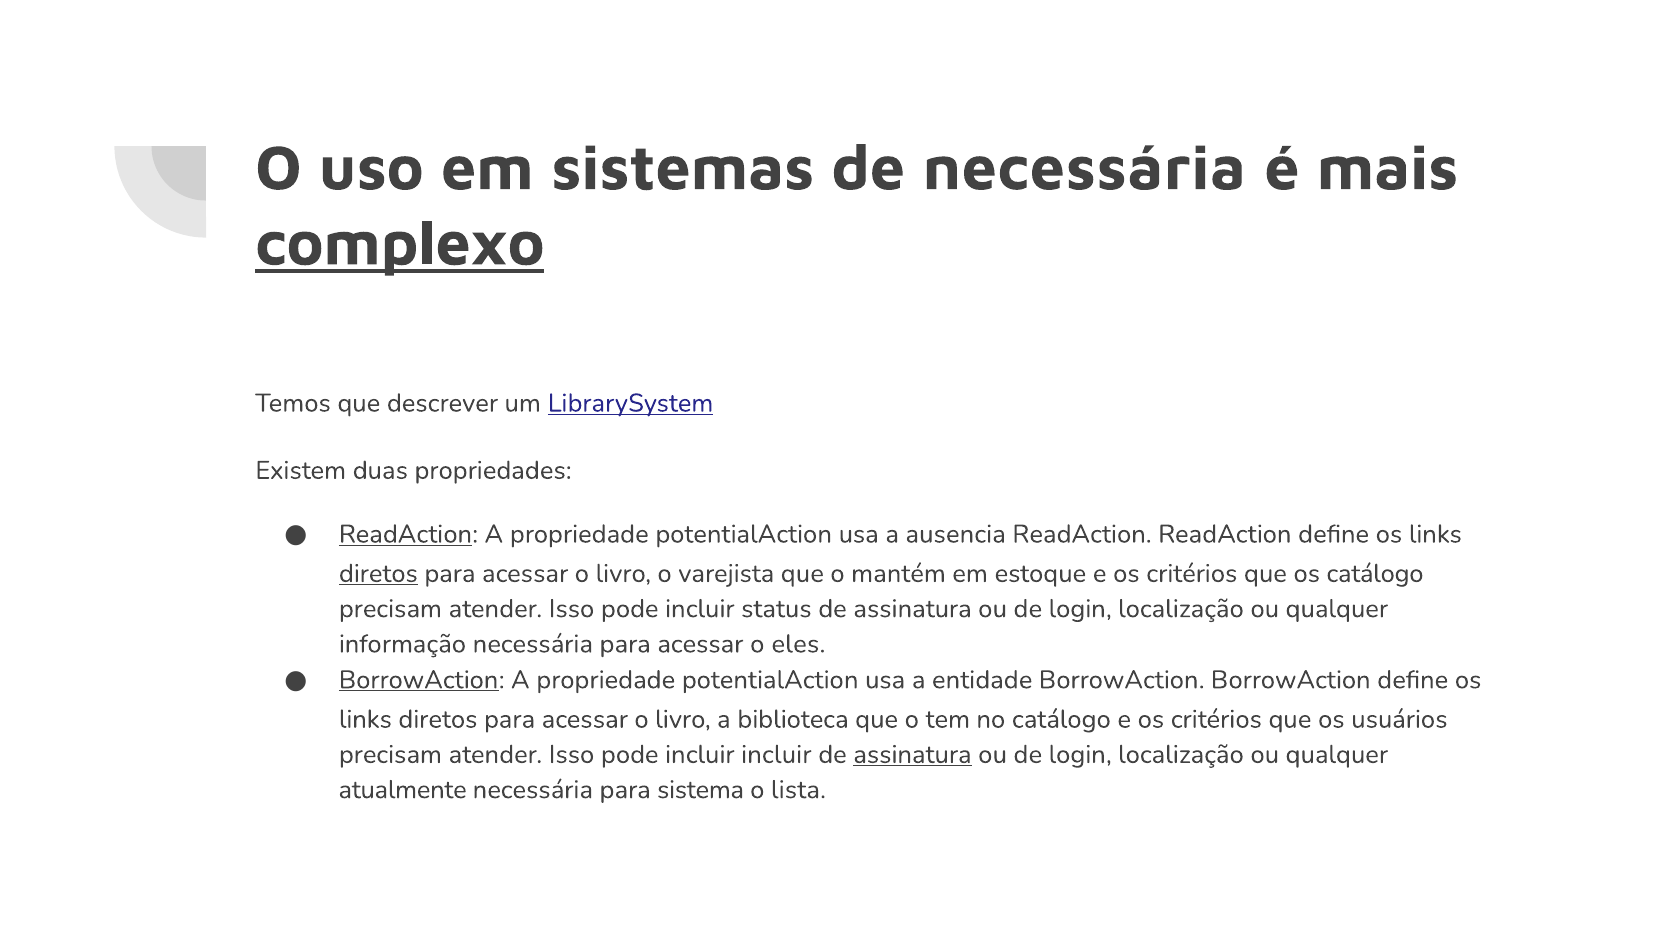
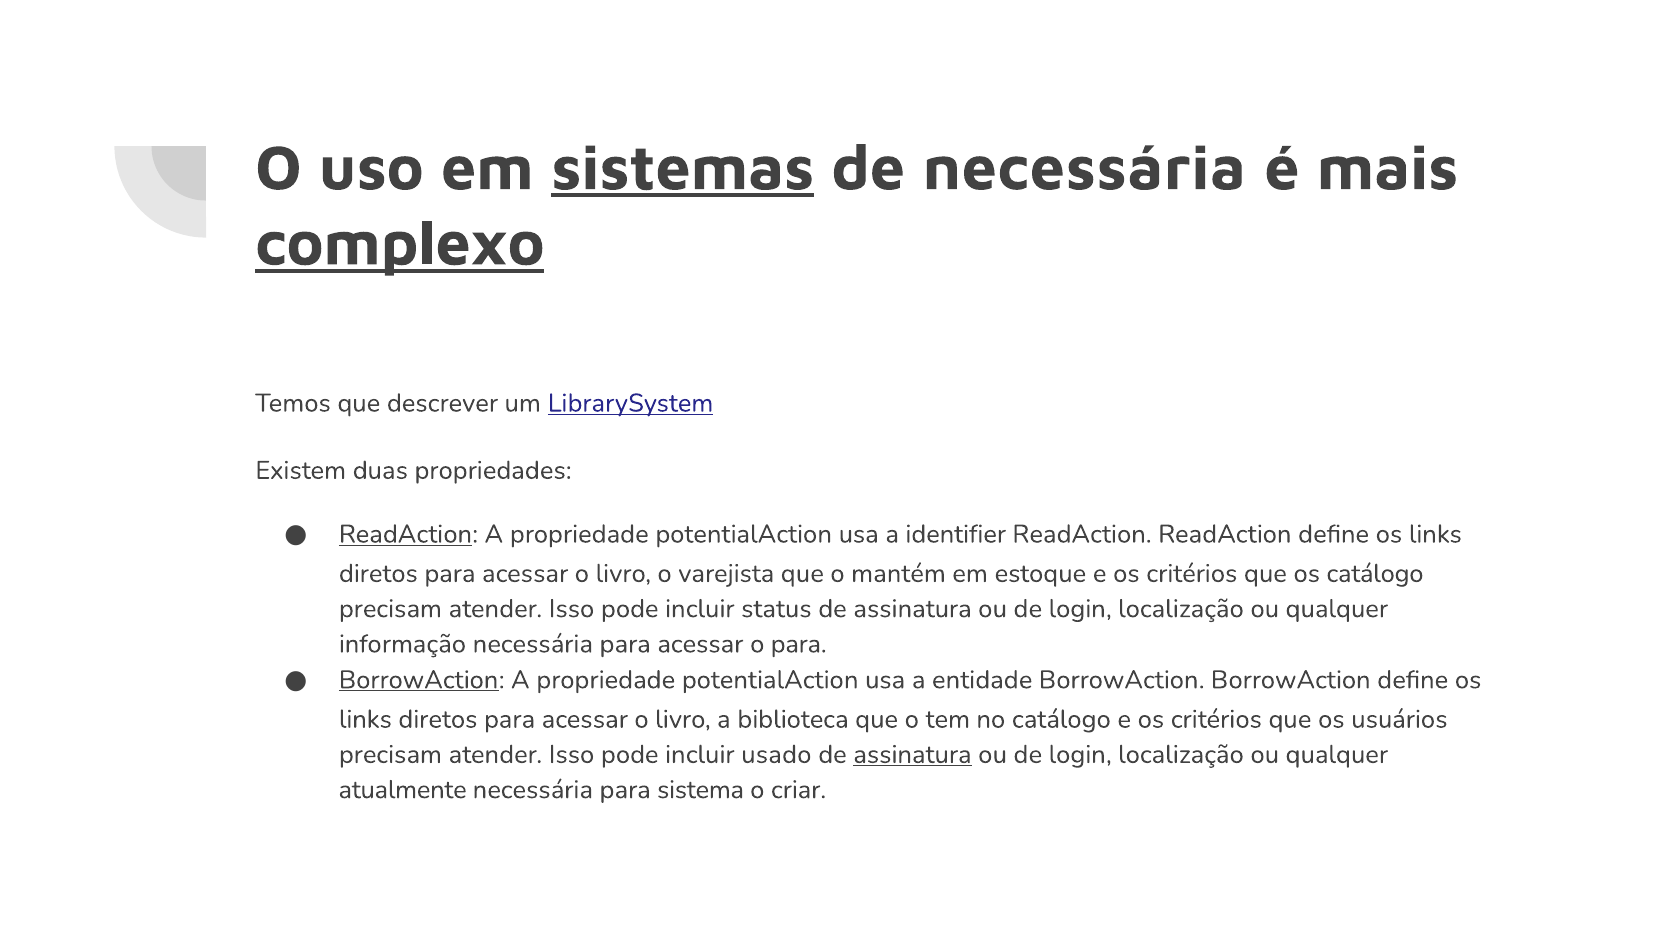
sistemas underline: none -> present
ausencia: ausencia -> identifier
diretos at (378, 574) underline: present -> none
o eles: eles -> para
incluir incluir: incluir -> usado
lista: lista -> criar
